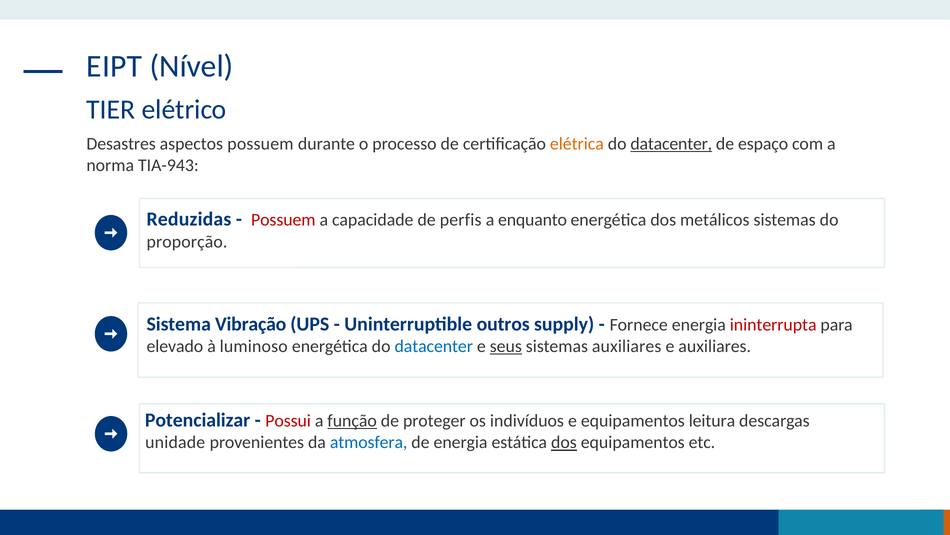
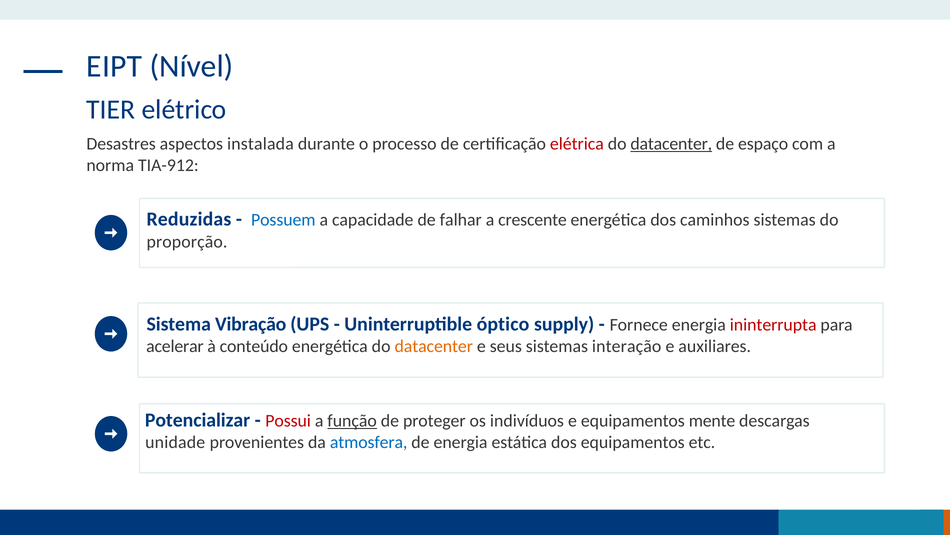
aspectos possuem: possuem -> instalada
elétrica colour: orange -> red
TIA-943: TIA-943 -> TIA-912
Possuem at (283, 220) colour: red -> blue
perfis: perfis -> falhar
enquanto: enquanto -> crescente
metálicos: metálicos -> caminhos
outros: outros -> óptico
elevado: elevado -> acelerar
luminoso: luminoso -> conteúdo
datacenter at (434, 346) colour: blue -> orange
seus underline: present -> none
sistemas auxiliares: auxiliares -> interação
leitura: leitura -> mente
dos at (564, 442) underline: present -> none
